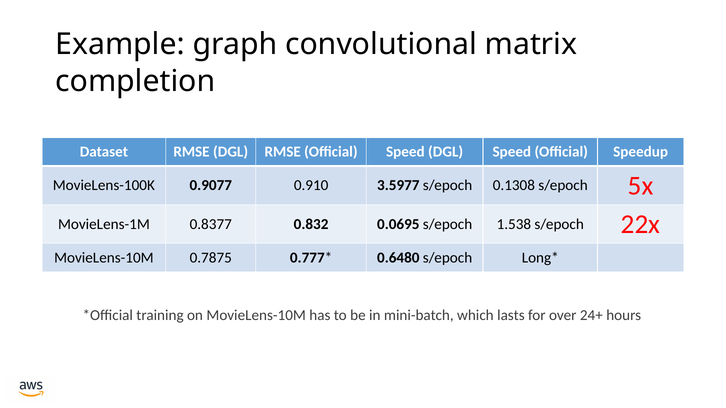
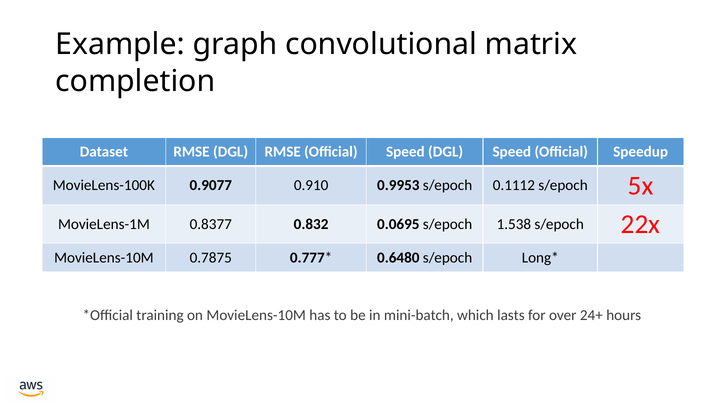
3.5977: 3.5977 -> 0.9953
0.1308: 0.1308 -> 0.1112
